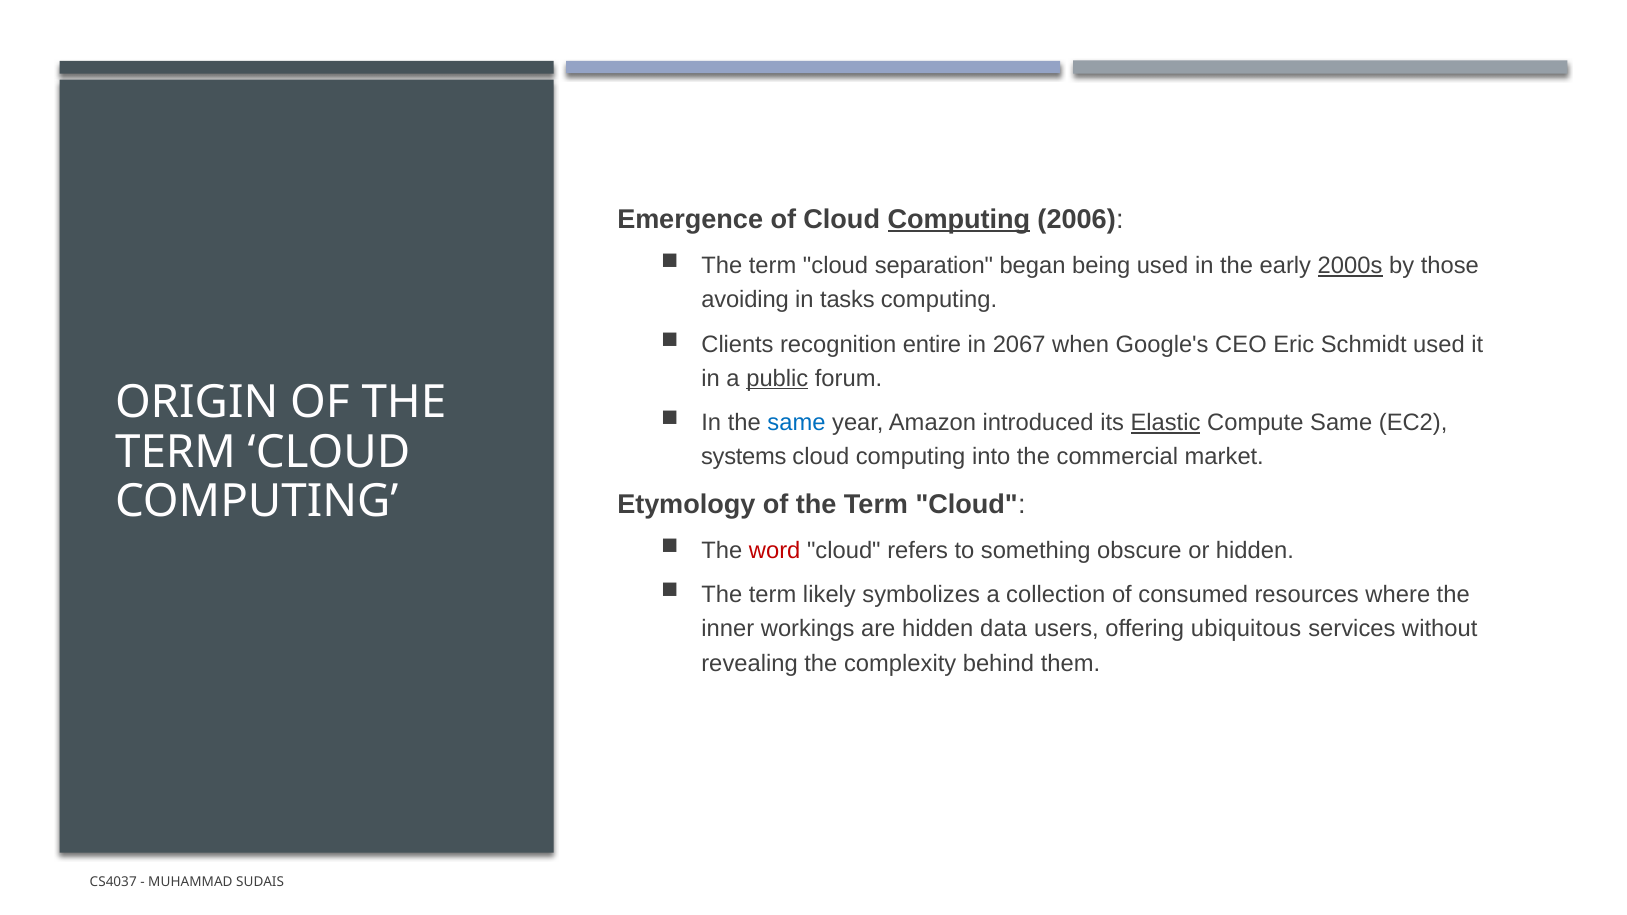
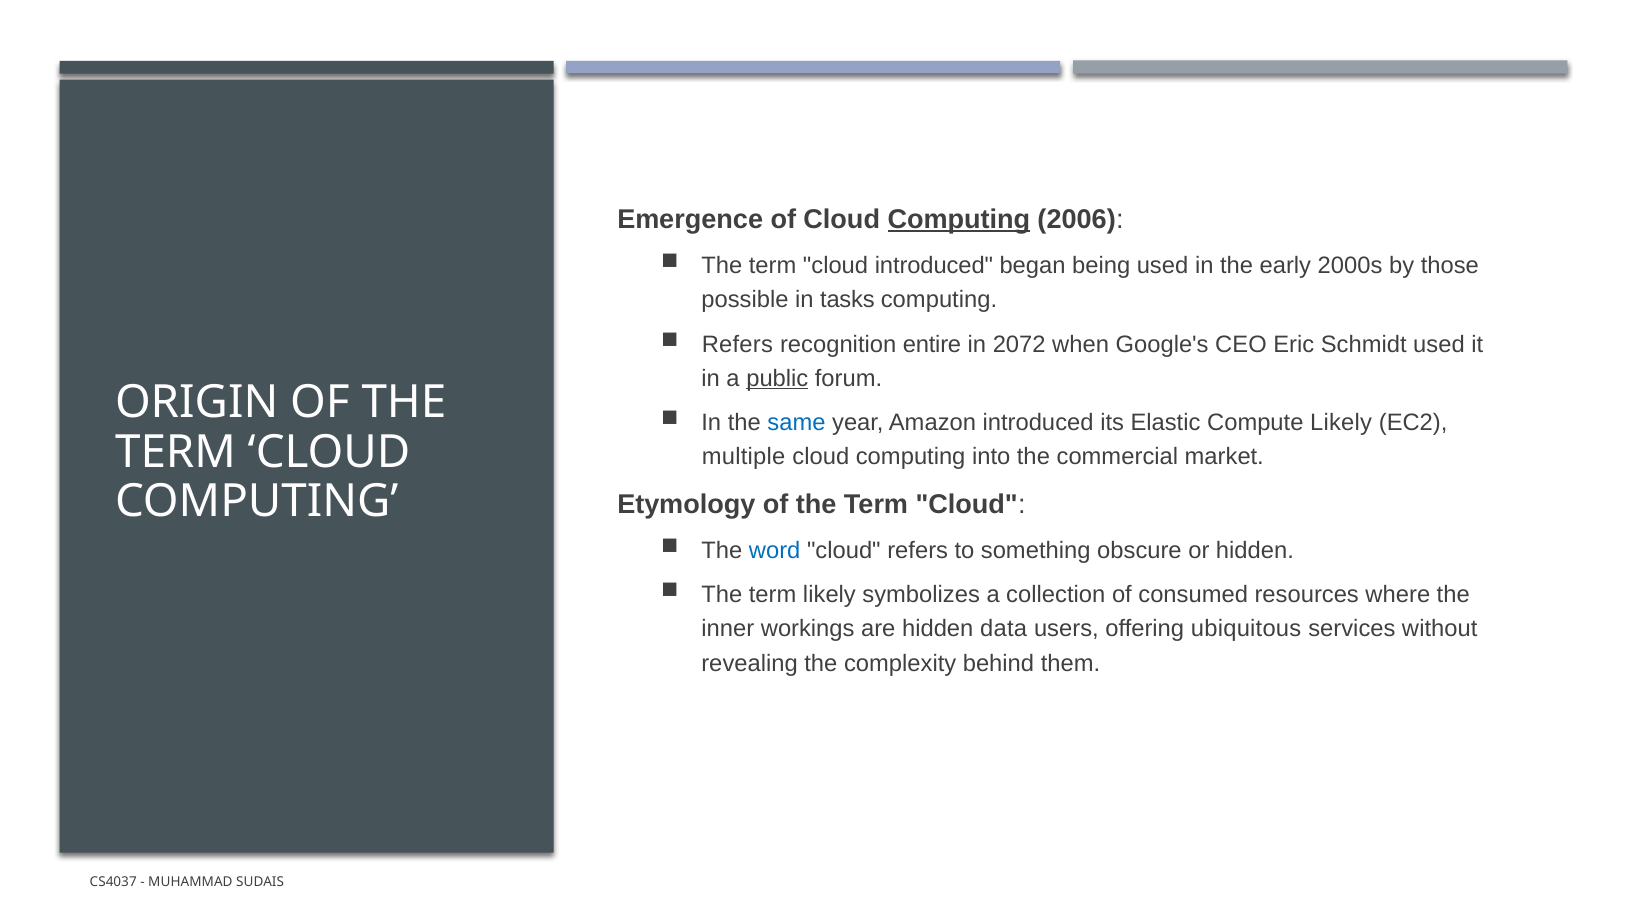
cloud separation: separation -> introduced
2000s underline: present -> none
avoiding: avoiding -> possible
Clients at (738, 344): Clients -> Refers
2067: 2067 -> 2072
Elastic underline: present -> none
Compute Same: Same -> Likely
systems: systems -> multiple
word colour: red -> blue
